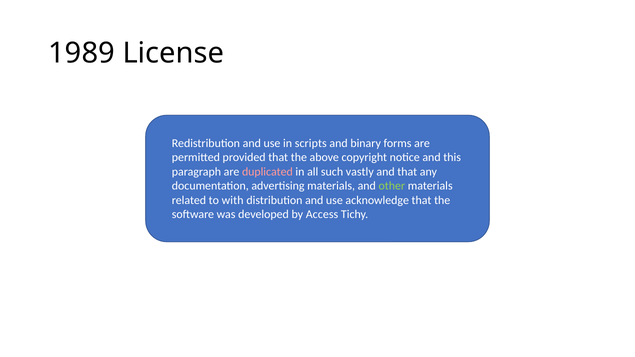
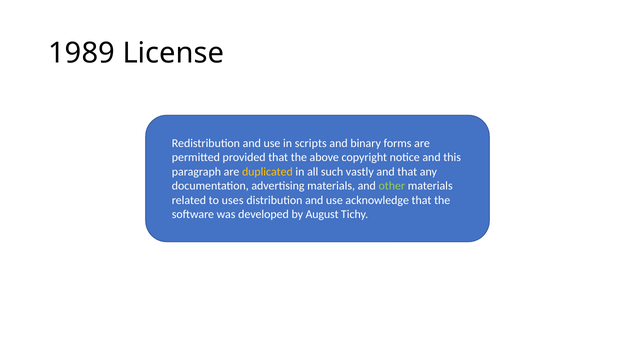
duplicated colour: pink -> yellow
with: with -> uses
Access: Access -> August
